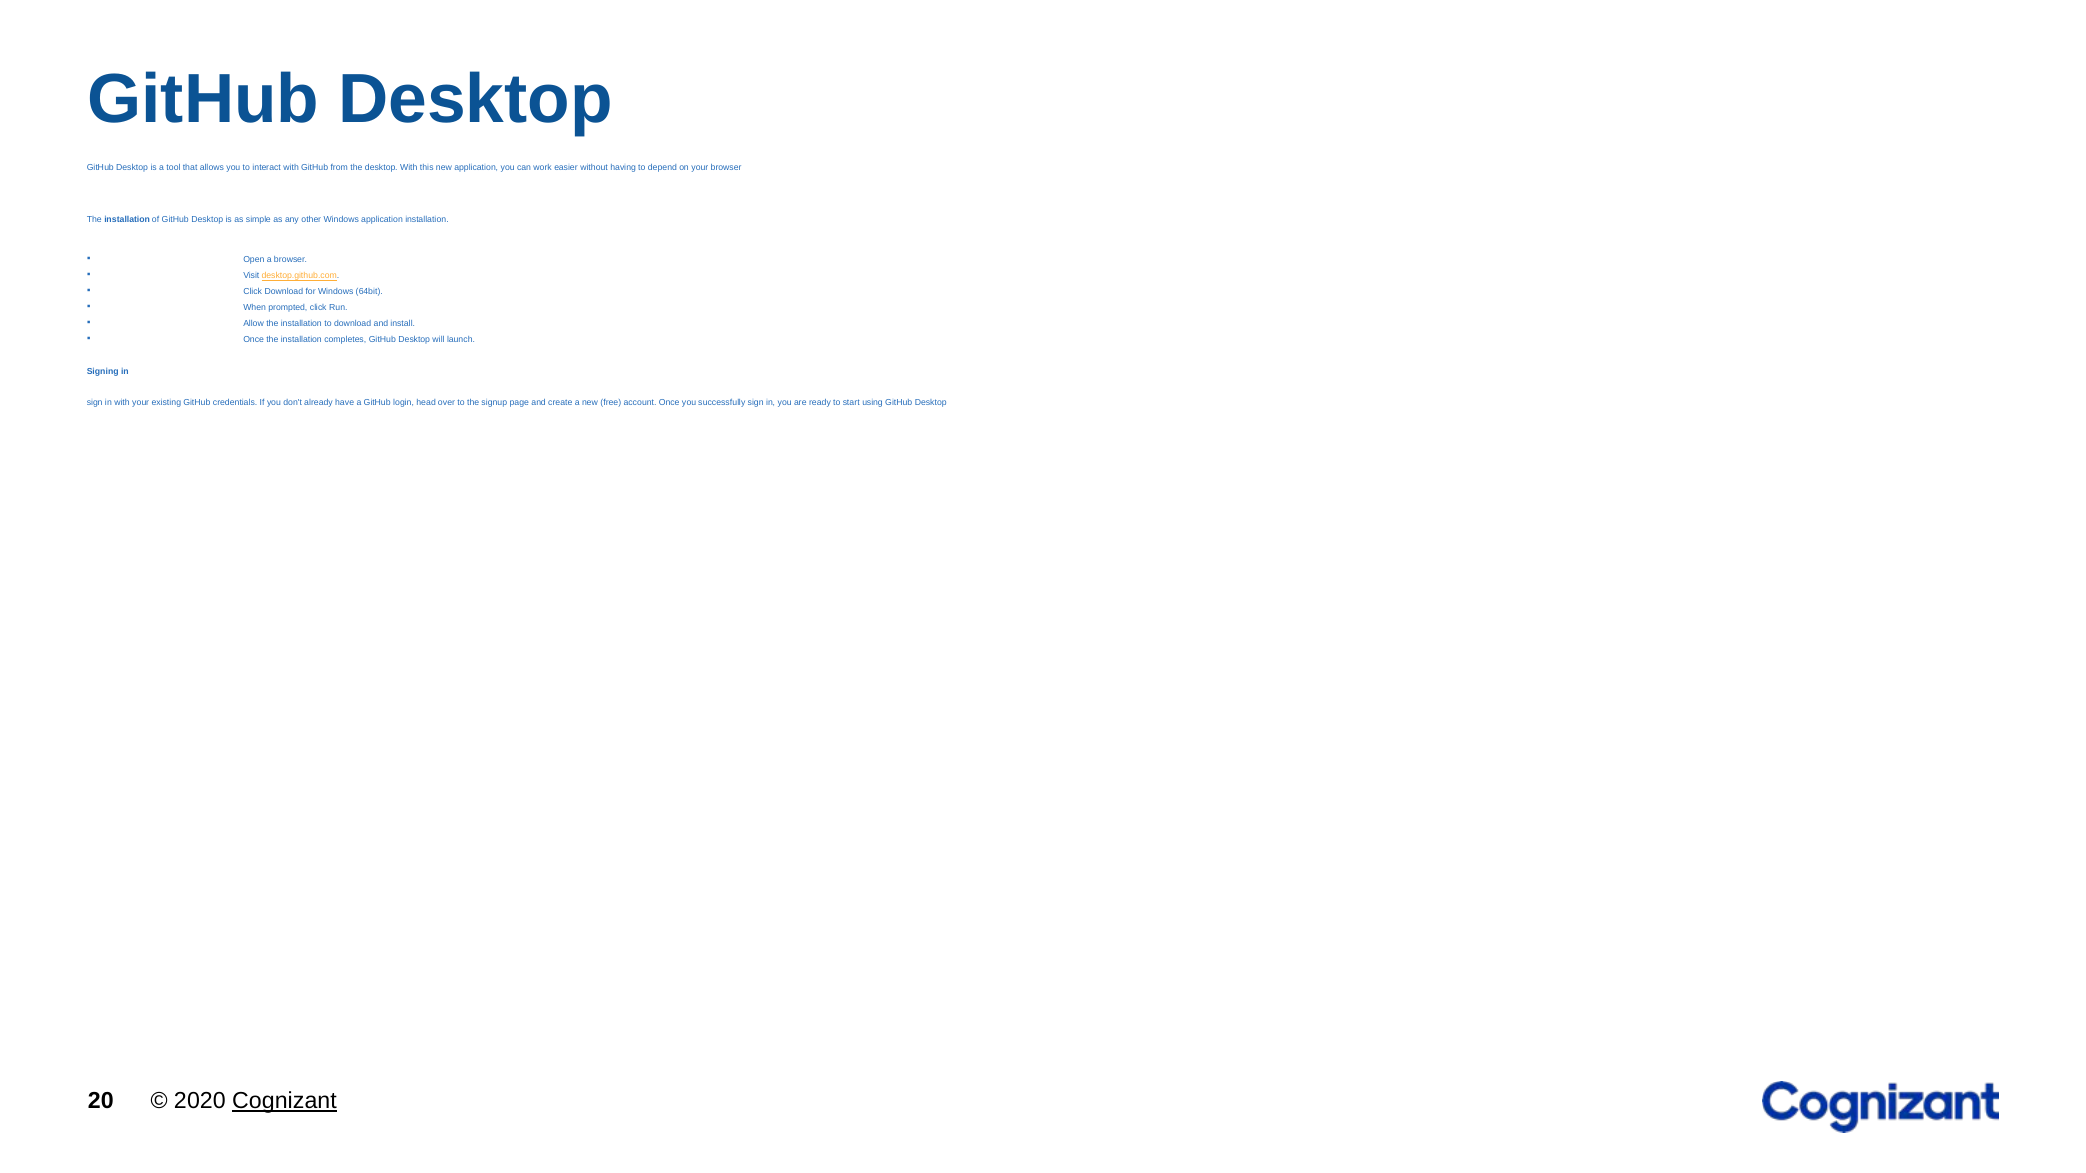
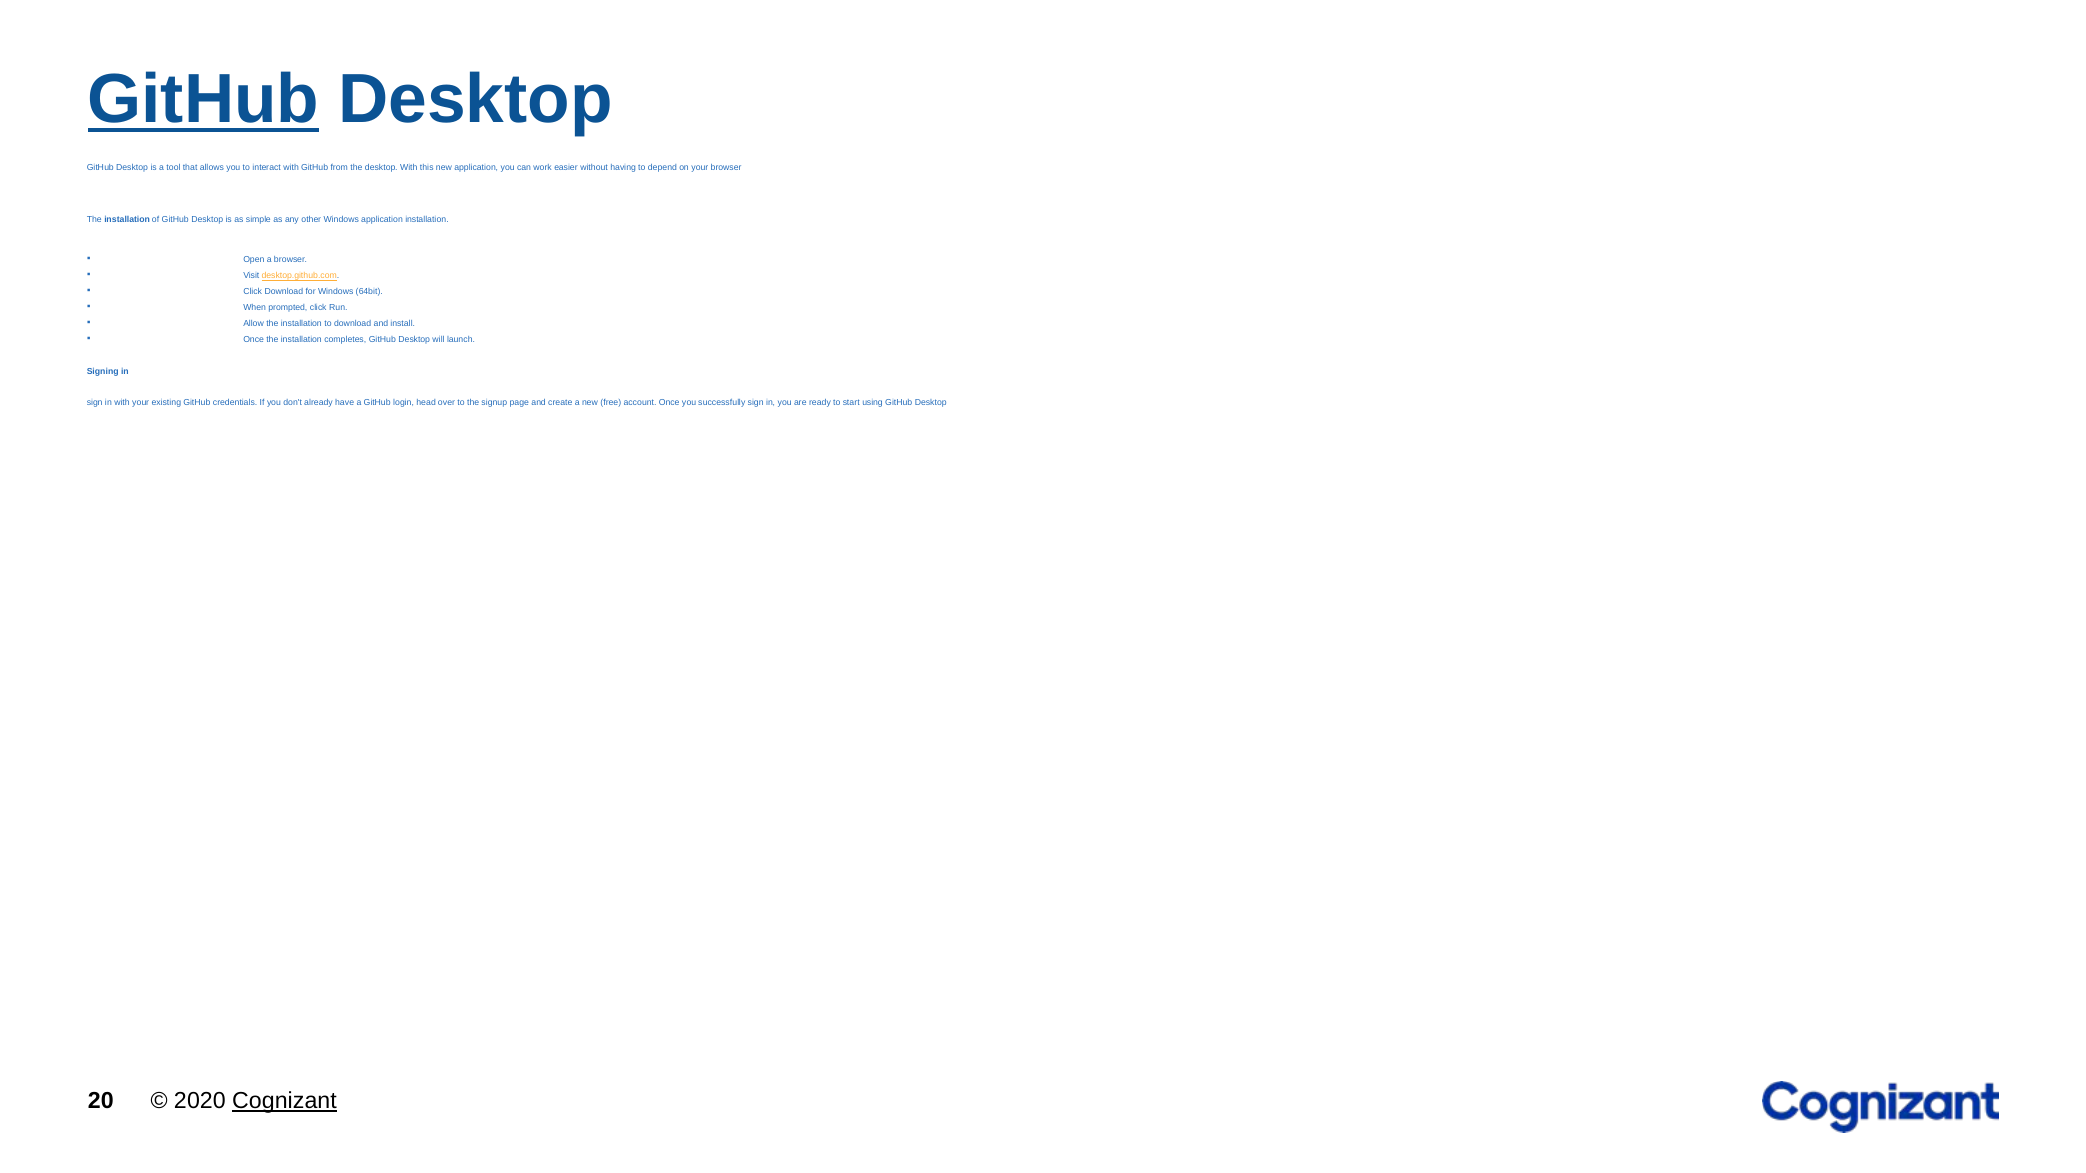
GitHub at (203, 100) underline: none -> present
